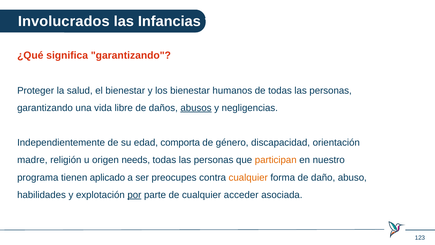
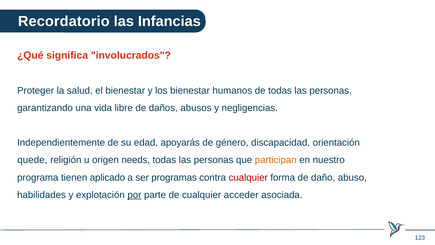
Involucrados: Involucrados -> Recordatorio
significa garantizando: garantizando -> involucrados
abusos underline: present -> none
comporta: comporta -> apoyarás
madre: madre -> quede
preocupes: preocupes -> programas
cualquier at (248, 177) colour: orange -> red
